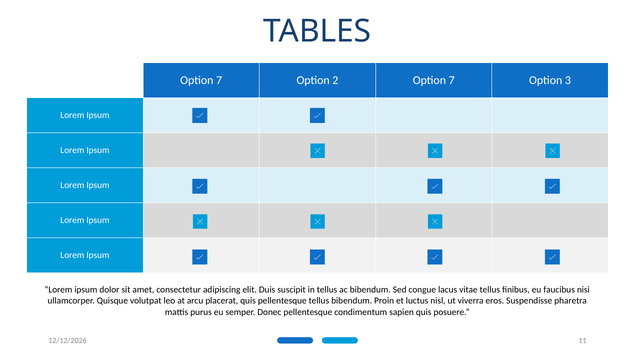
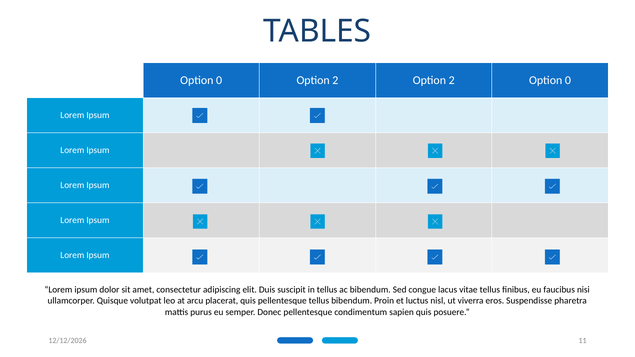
7 at (219, 81): 7 -> 0
2 Option 7: 7 -> 2
3 at (568, 81): 3 -> 0
